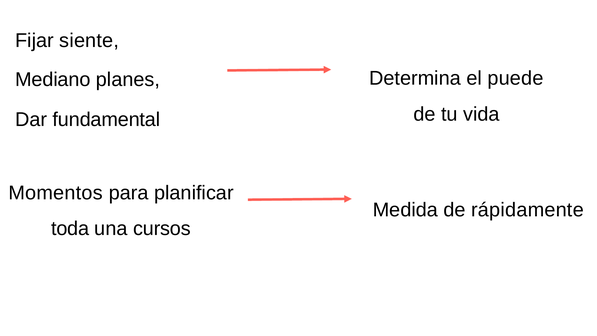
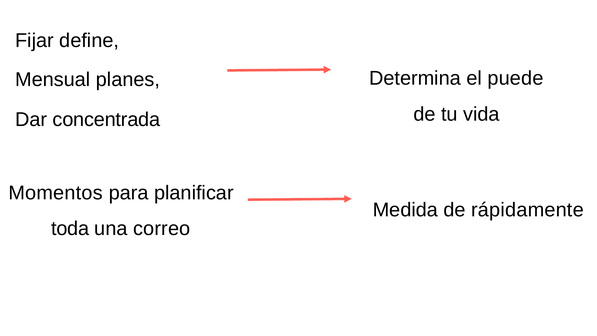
siente: siente -> define
Mediano: Mediano -> Mensual
fundamental: fundamental -> concentrada
cursos: cursos -> correo
